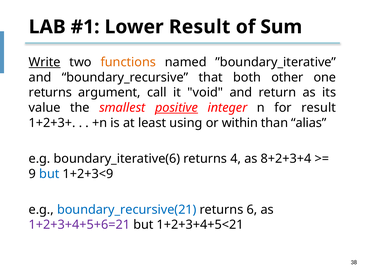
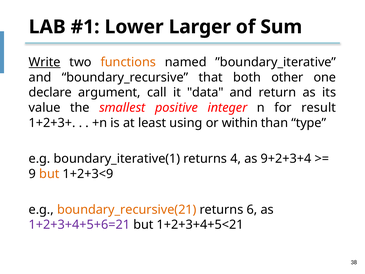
Lower Result: Result -> Larger
returns at (50, 92): returns -> declare
void: void -> data
positive underline: present -> none
alias: alias -> type
boundary_iterative(6: boundary_iterative(6 -> boundary_iterative(1
8+2+3+4: 8+2+3+4 -> 9+2+3+4
but at (49, 174) colour: blue -> orange
boundary_recursive(21 colour: blue -> orange
